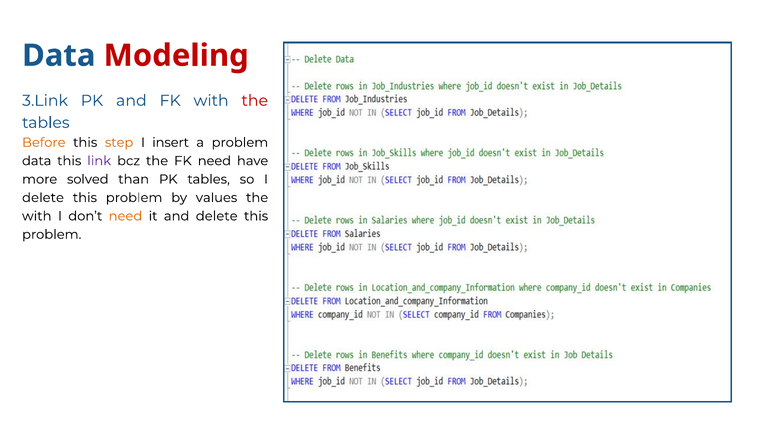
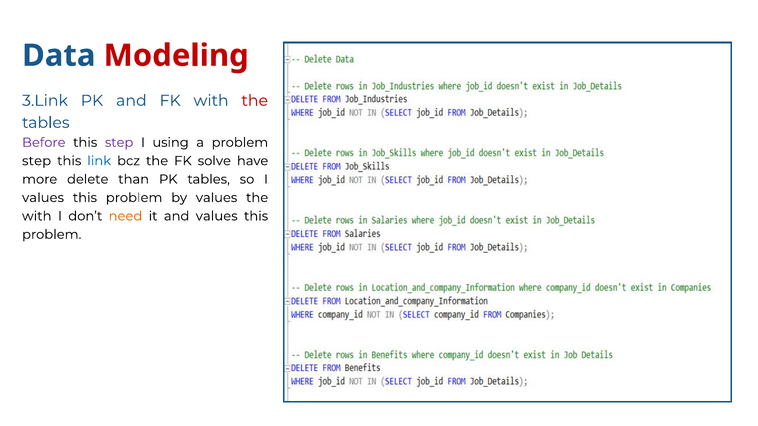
Before colour: orange -> purple
step at (119, 143) colour: orange -> purple
insert: insert -> using
data at (37, 161): data -> step
link colour: purple -> blue
FK need: need -> solve
solved: solved -> delete
delete at (43, 198): delete -> values
and delete: delete -> values
